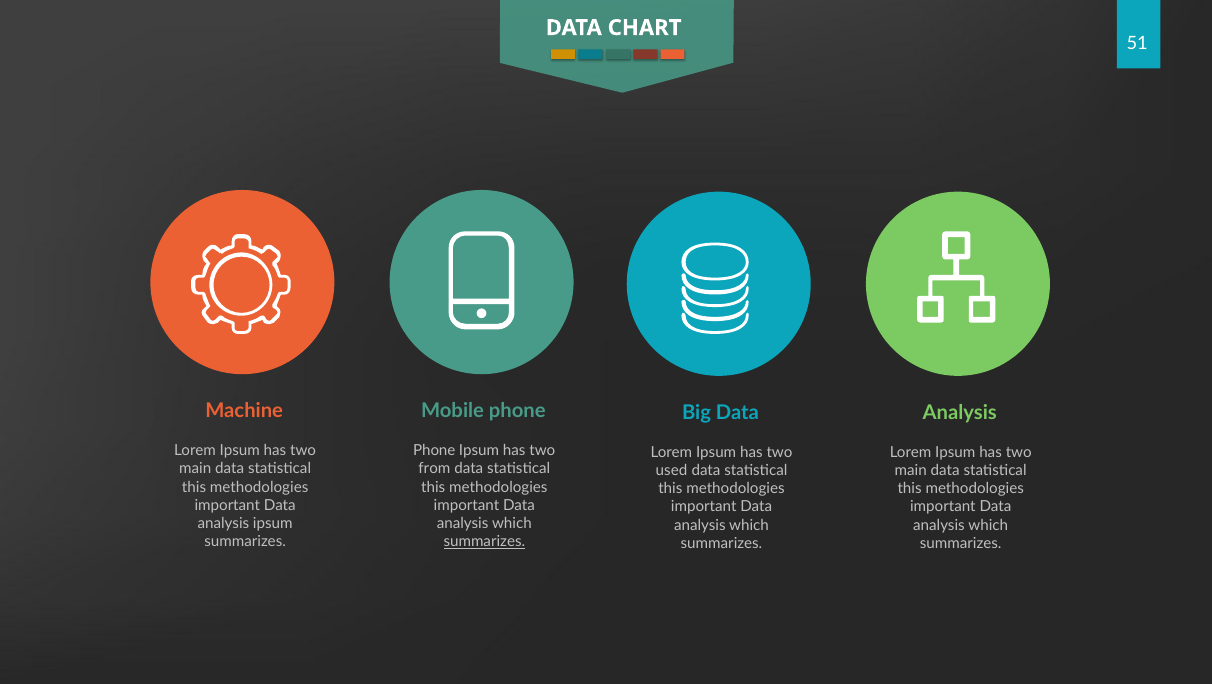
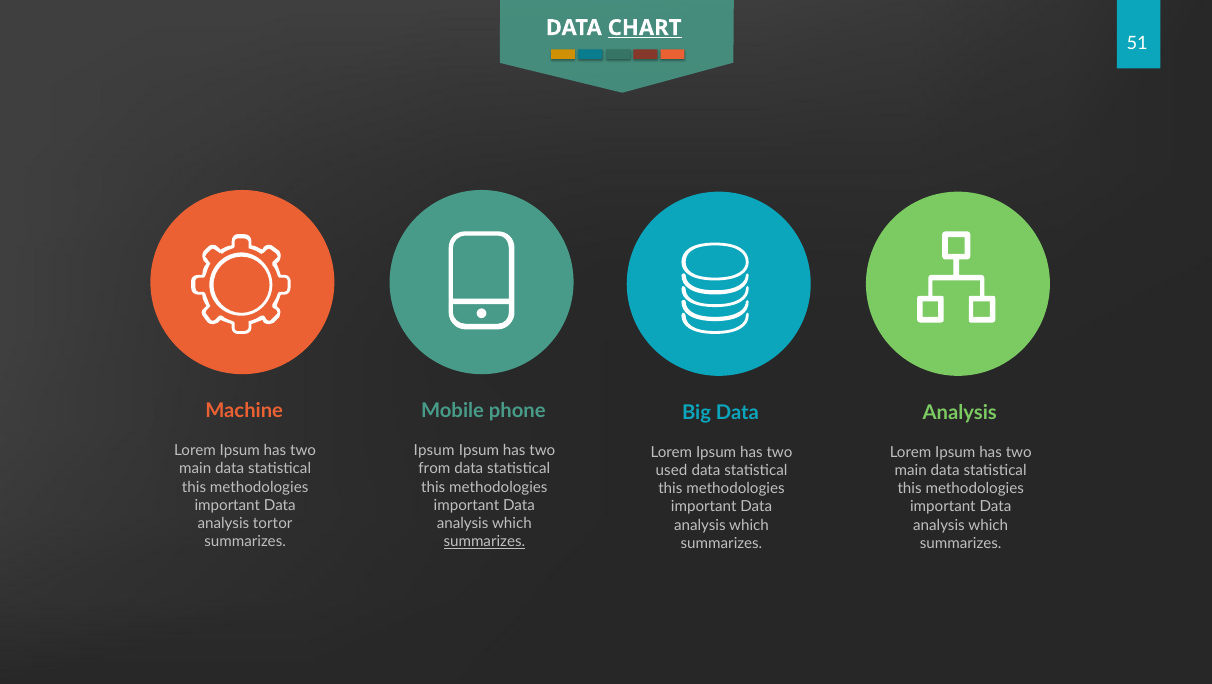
CHART underline: none -> present
Phone at (434, 450): Phone -> Ipsum
analysis ipsum: ipsum -> tortor
